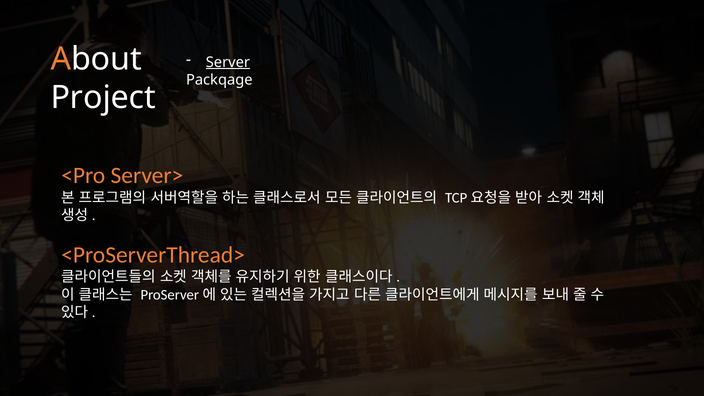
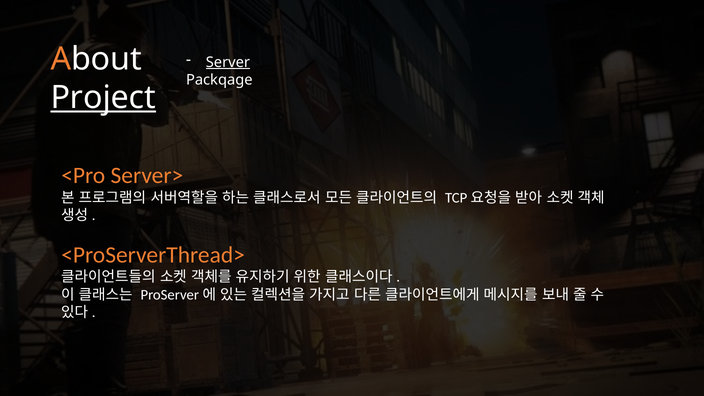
Project underline: none -> present
